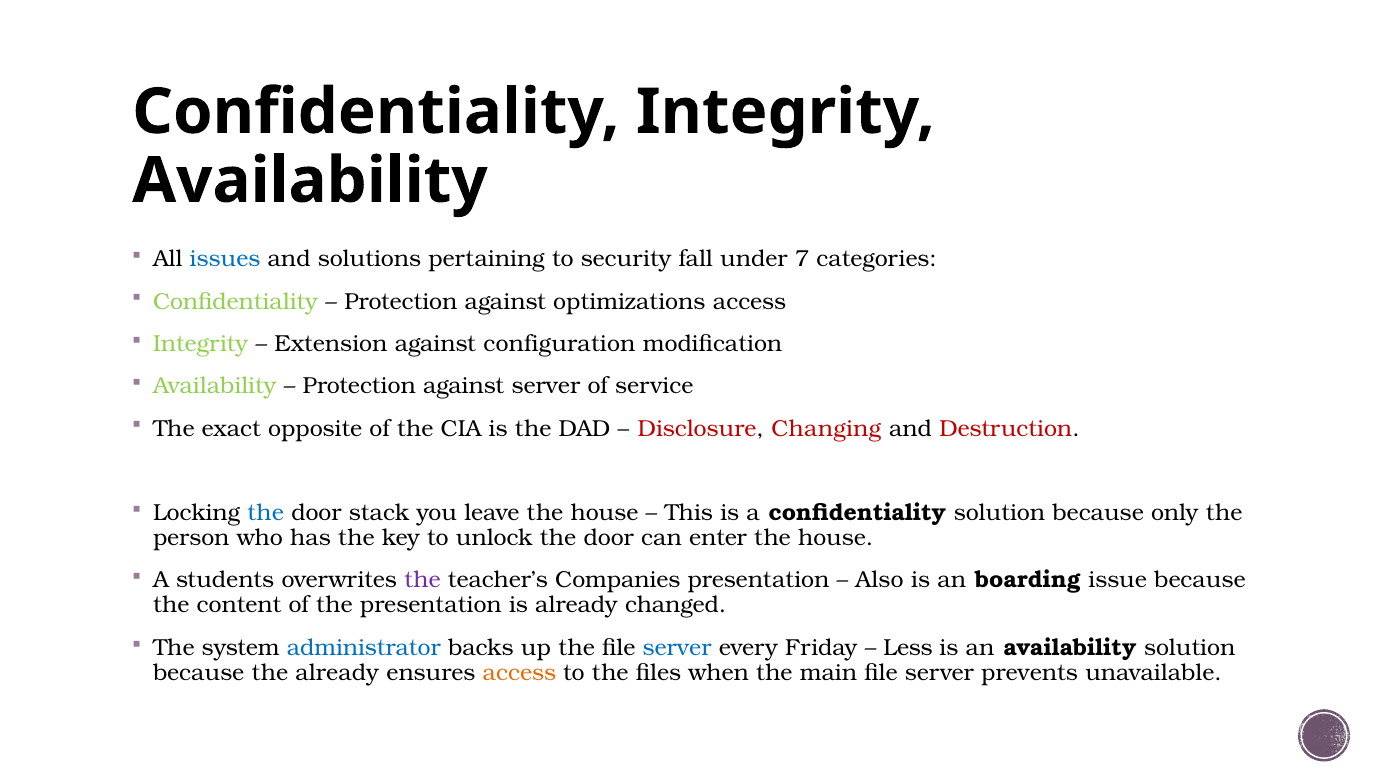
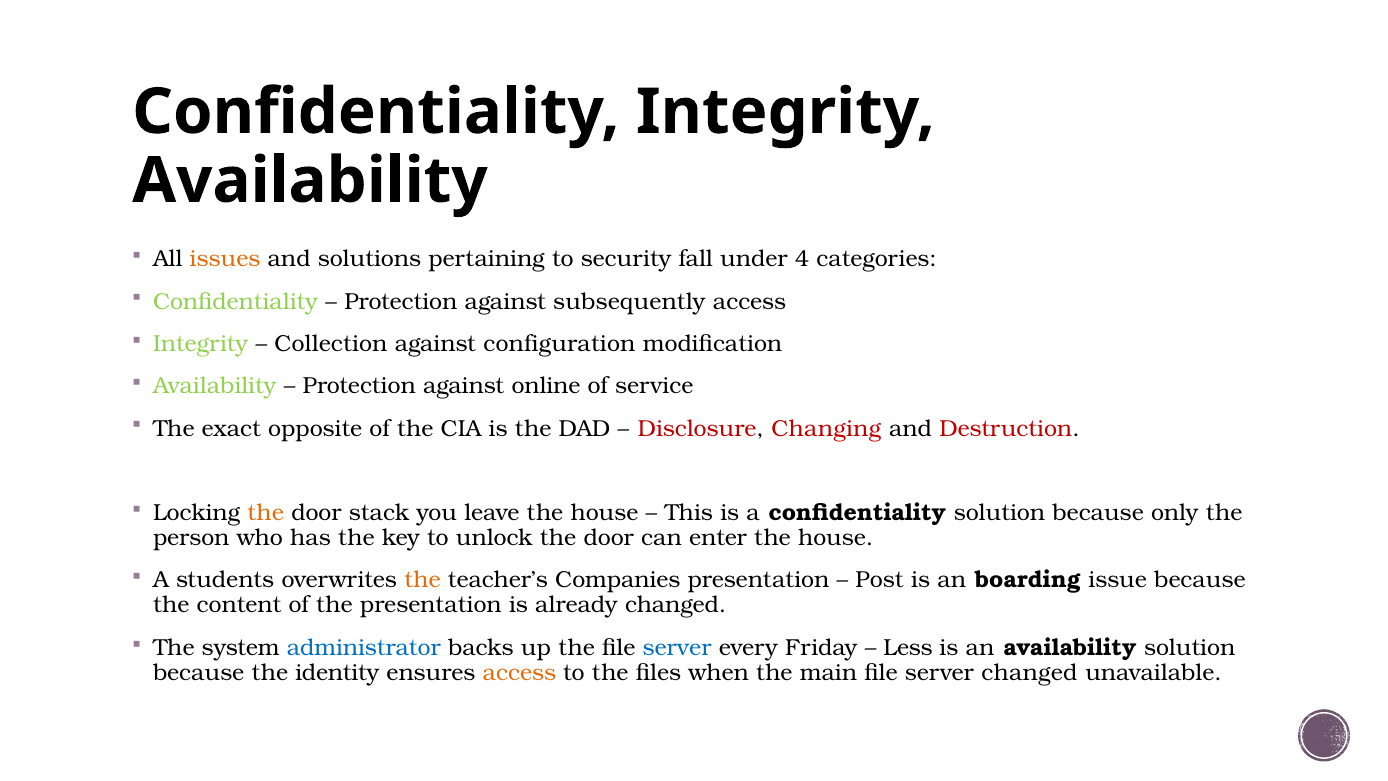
issues colour: blue -> orange
7: 7 -> 4
optimizations: optimizations -> subsequently
Extension: Extension -> Collection
against server: server -> online
the at (266, 513) colour: blue -> orange
the at (423, 580) colour: purple -> orange
Also: Also -> Post
the already: already -> identity
server prevents: prevents -> changed
